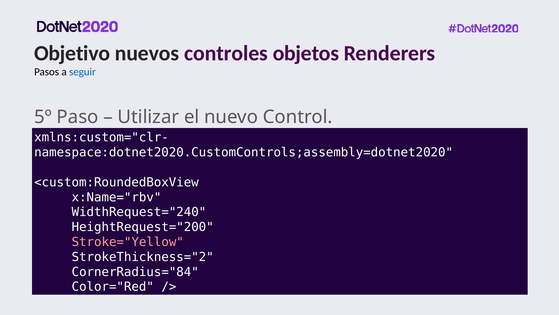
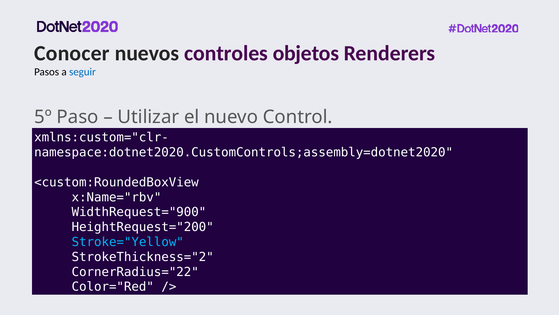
Objetivo: Objetivo -> Conocer
WidthRequest="240: WidthRequest="240 -> WidthRequest="900
Stroke="Yellow colour: pink -> light blue
CornerRadius="84: CornerRadius="84 -> CornerRadius="22
